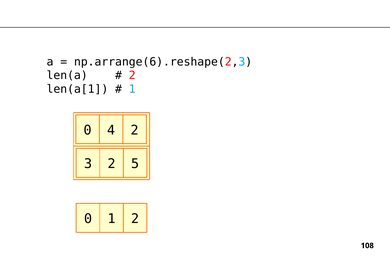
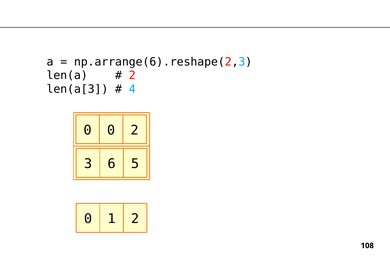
len(a[1: len(a[1 -> len(a[3
1 at (132, 89): 1 -> 4
0 4: 4 -> 0
3 2: 2 -> 6
